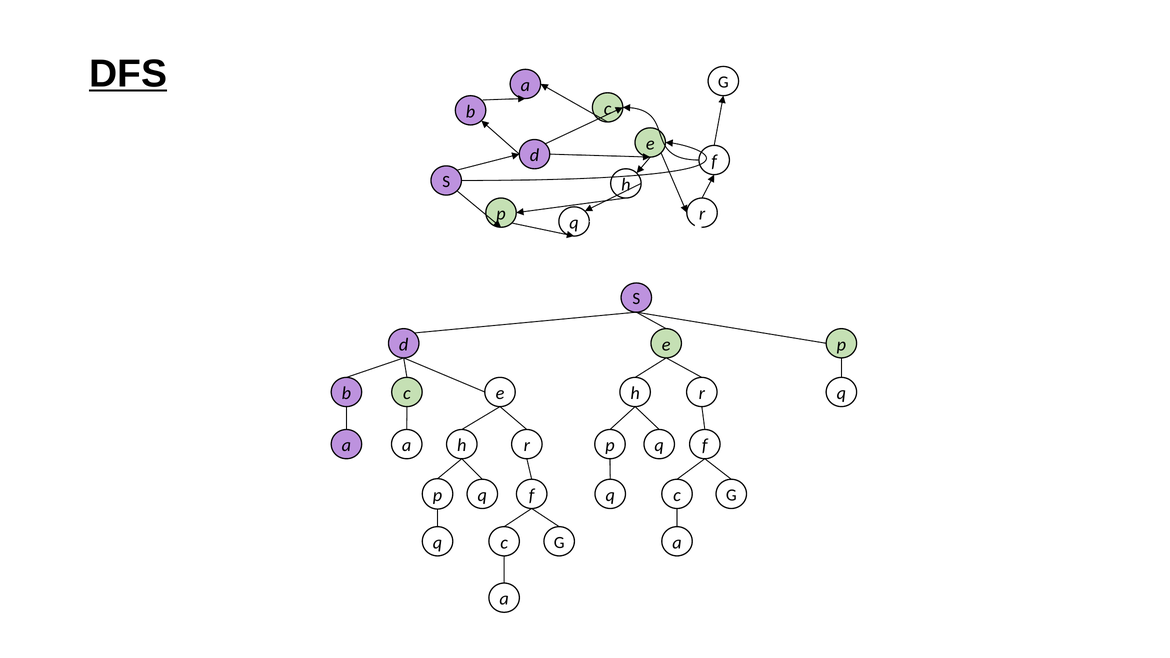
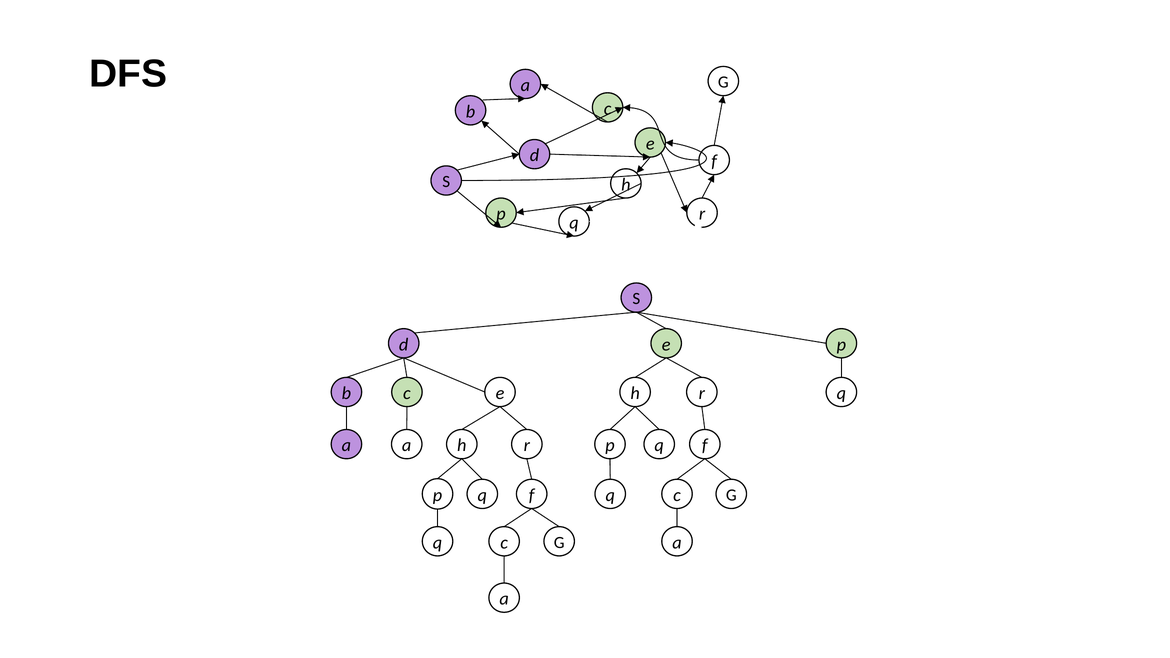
DFS underline: present -> none
